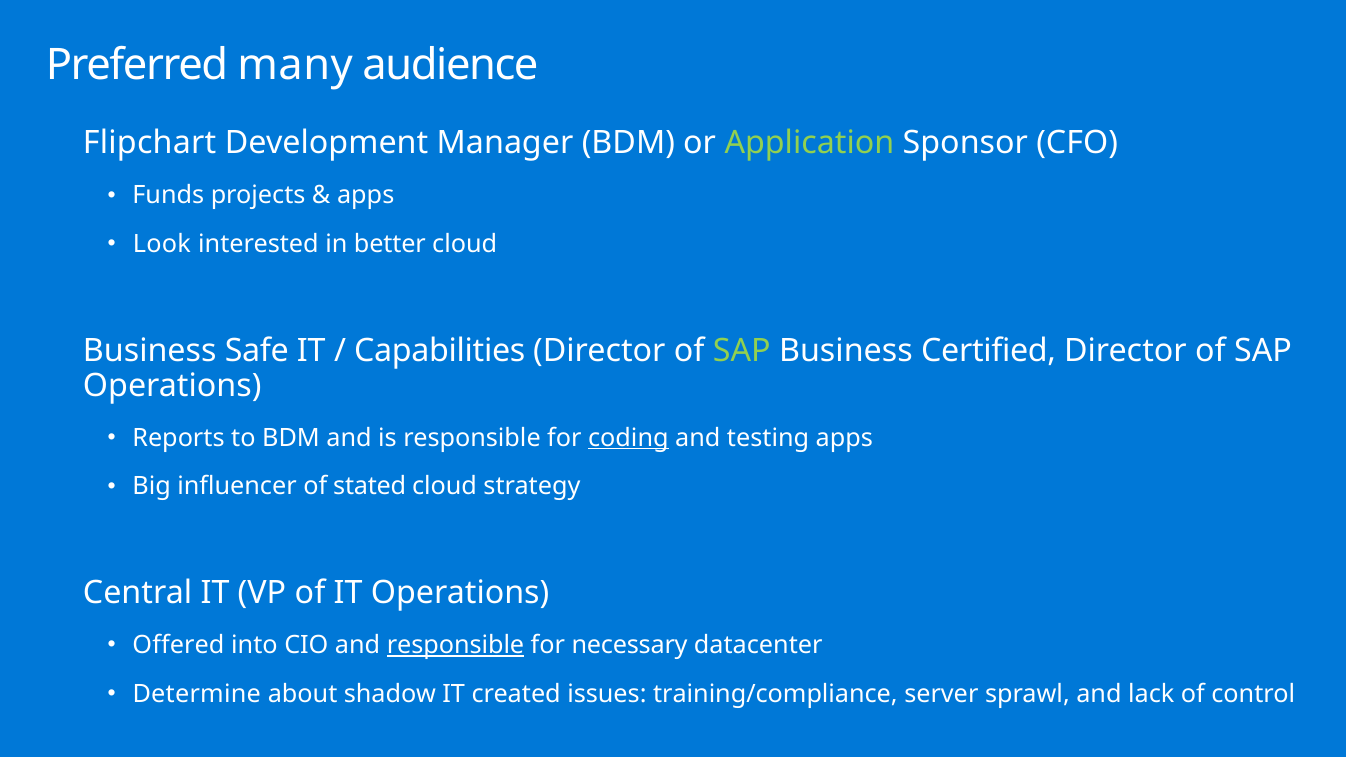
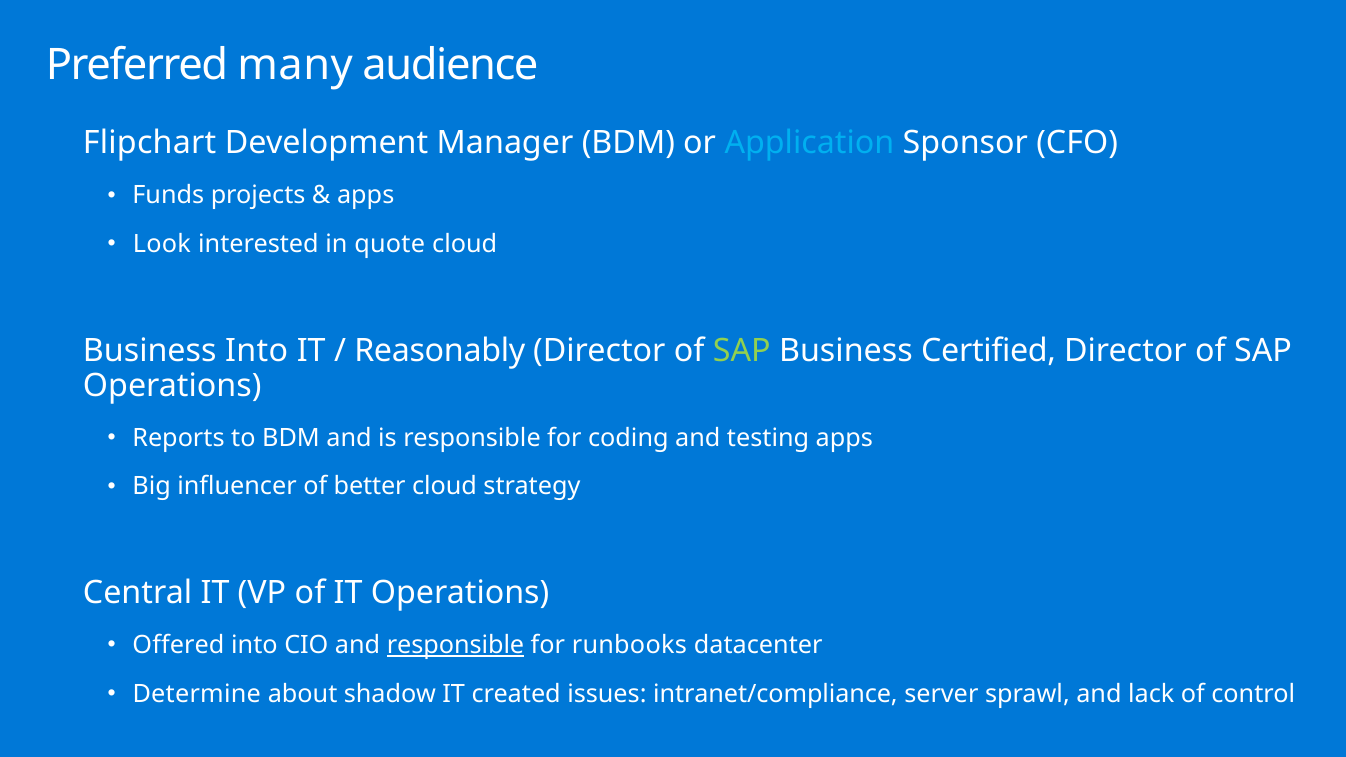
Application colour: light green -> light blue
better: better -> quote
Business Safe: Safe -> Into
Capabilities: Capabilities -> Reasonably
coding underline: present -> none
stated: stated -> better
necessary: necessary -> runbooks
training/compliance: training/compliance -> intranet/compliance
